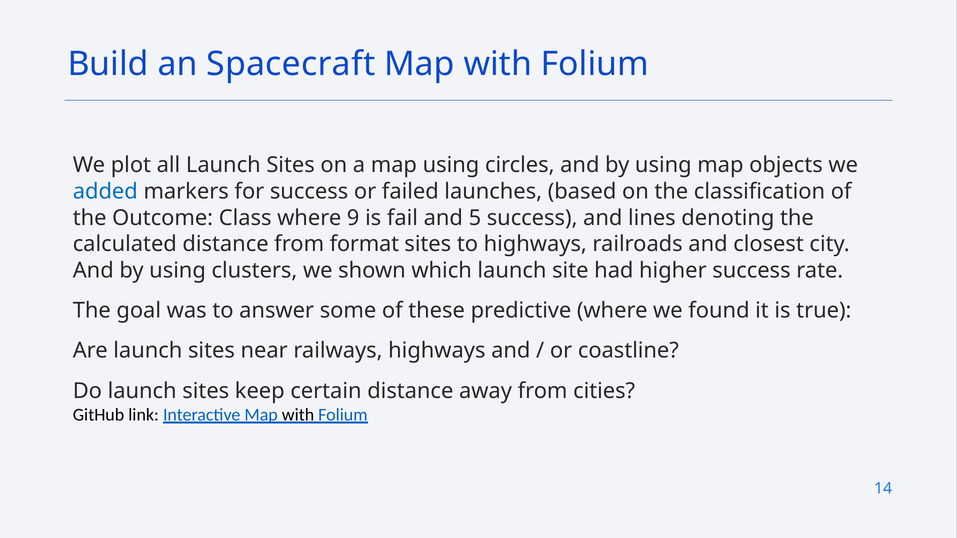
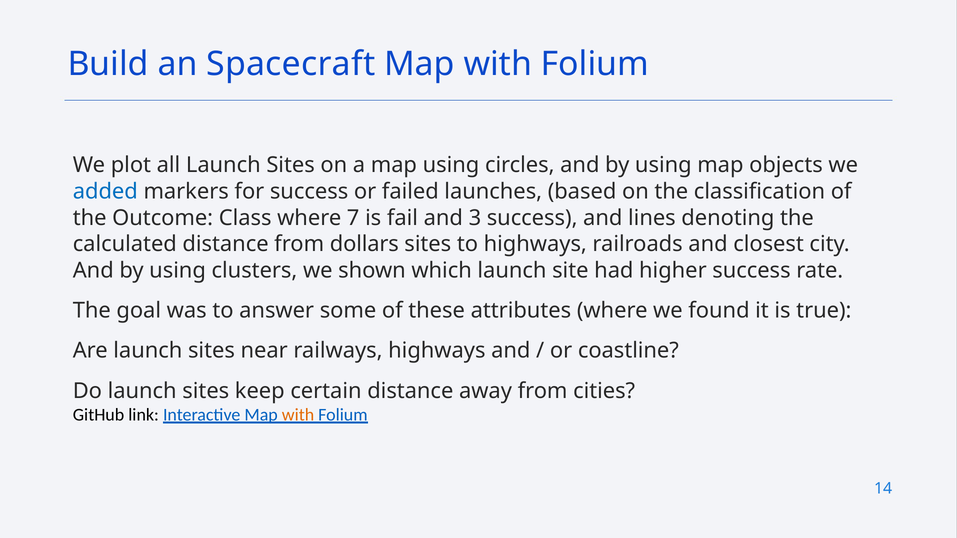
9: 9 -> 7
5: 5 -> 3
format: format -> dollars
predictive: predictive -> attributes
with at (298, 415) colour: black -> orange
